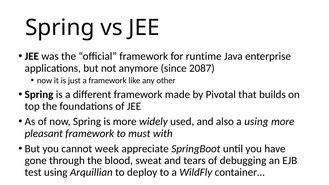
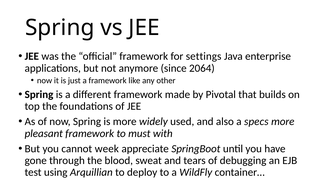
runtime: runtime -> settings
2087: 2087 -> 2064
a using: using -> specs
